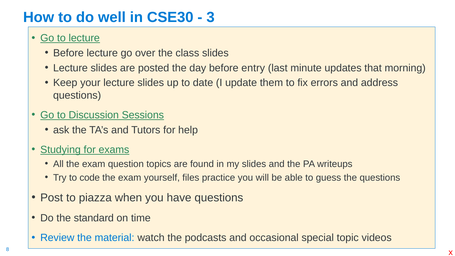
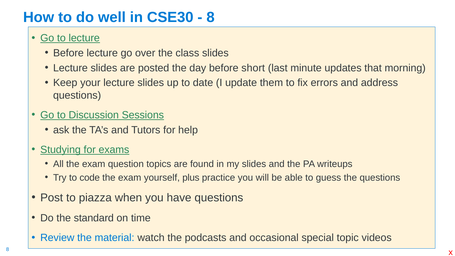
3 at (211, 17): 3 -> 8
entry: entry -> short
files: files -> plus
